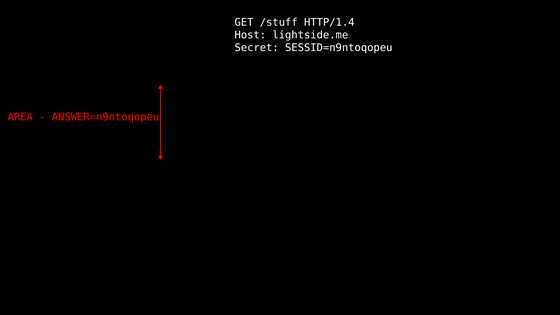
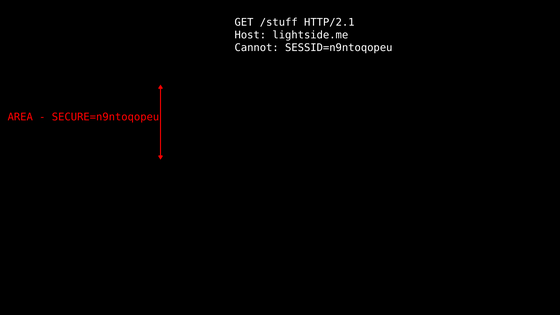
HTTP/1.4: HTTP/1.4 -> HTTP/2.1
Secret: Secret -> Cannot
ANSWER=n9ntoqopeu: ANSWER=n9ntoqopeu -> SECURE=n9ntoqopeu
